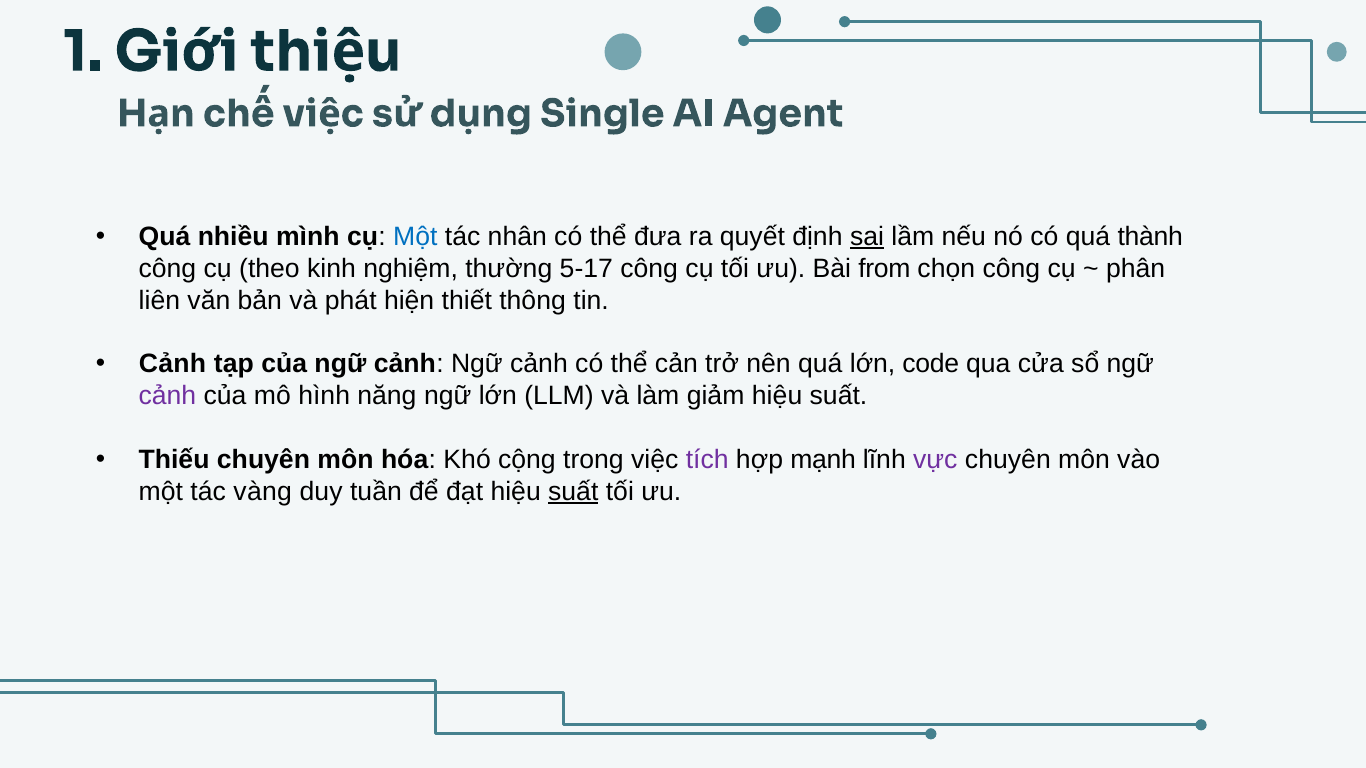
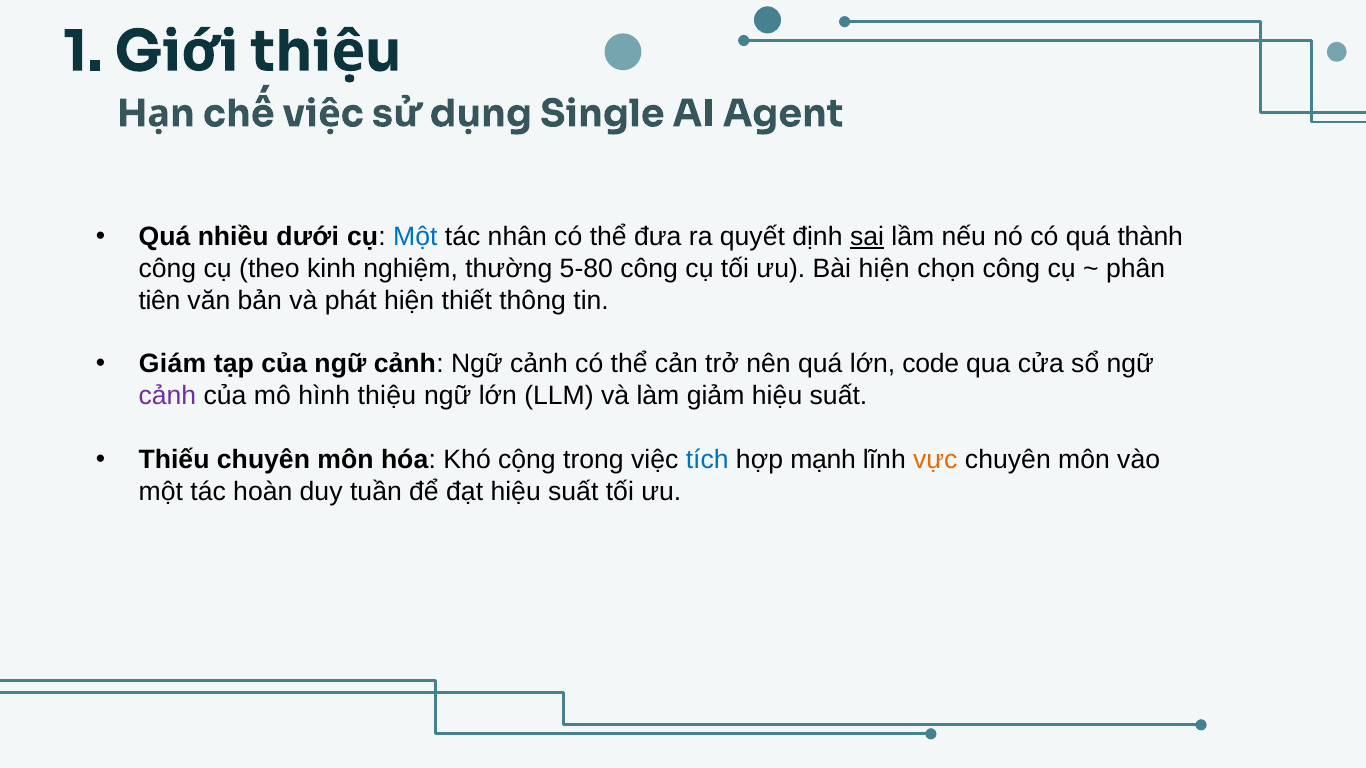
mình: mình -> dưới
5-17: 5-17 -> 5-80
Bài from: from -> hiện
liên: liên -> tiên
Cảnh at (173, 364): Cảnh -> Giám
năng: năng -> thiệu
tích colour: purple -> blue
vực colour: purple -> orange
vàng: vàng -> hoàn
suất at (573, 492) underline: present -> none
